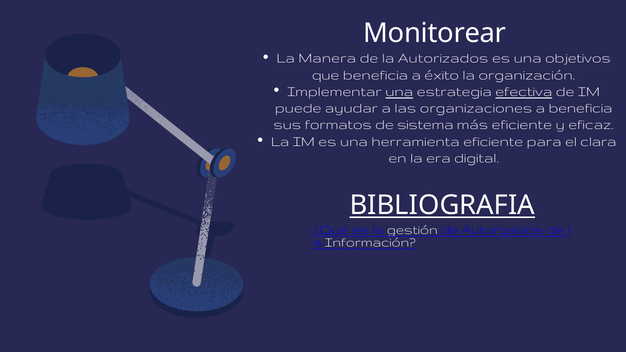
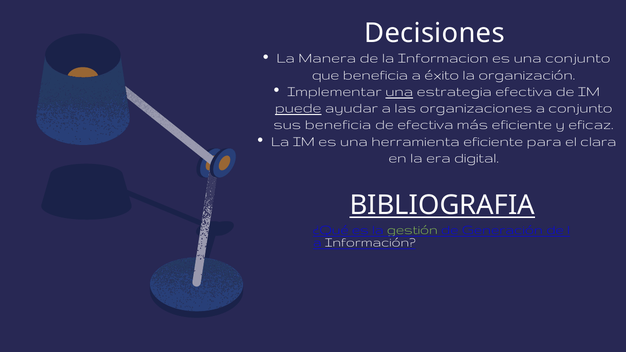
Monitorear: Monitorear -> Decisiones
la Autorizados: Autorizados -> Informacion
una objetivos: objetivos -> conjunto
efectiva at (524, 91) underline: present -> none
puede underline: none -> present
a beneficia: beneficia -> conjunto
sus formatos: formatos -> beneficia
de sistema: sistema -> efectiva
gestión colour: white -> light green
de Autorizados: Autorizados -> Generación
